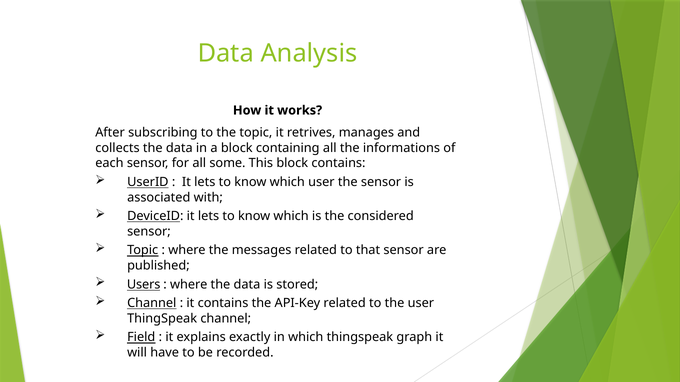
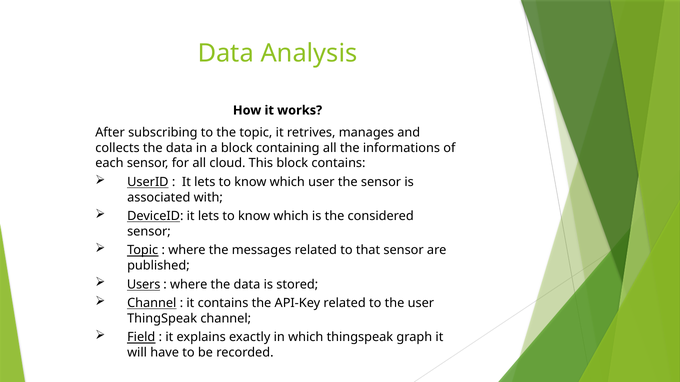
some: some -> cloud
